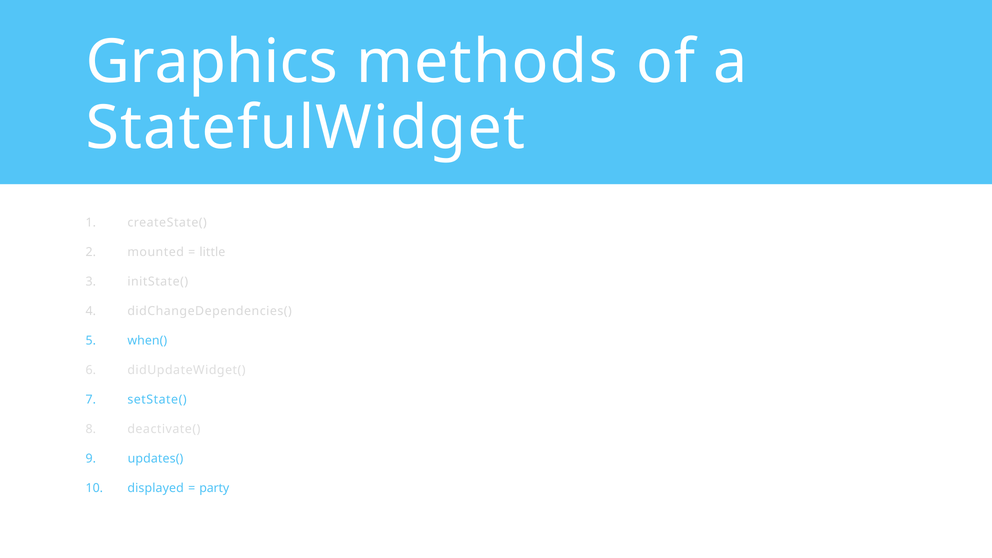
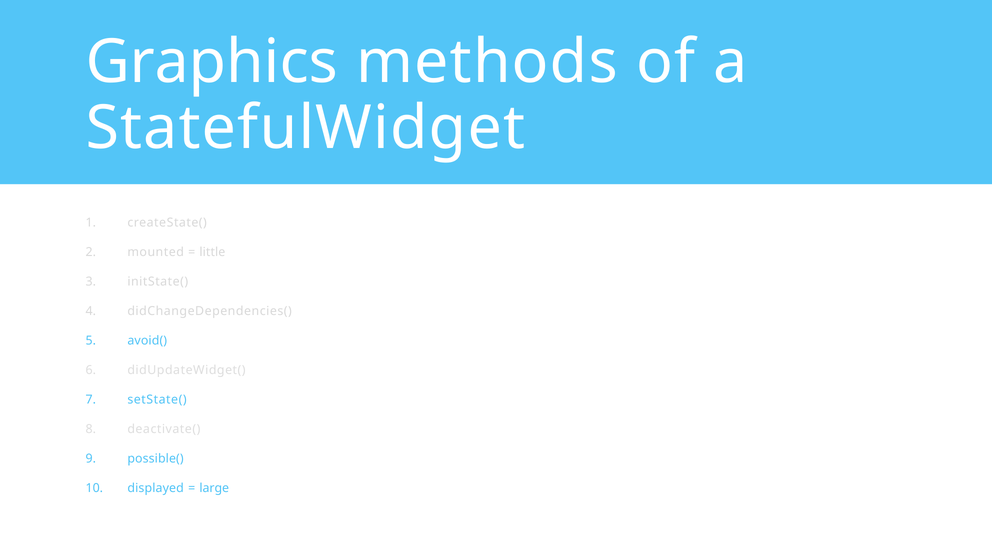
when(: when( -> avoid(
updates(: updates( -> possible(
party: party -> large
